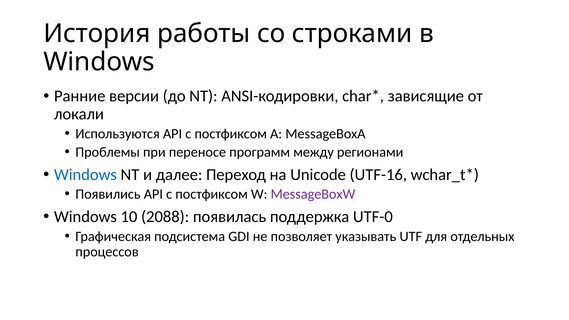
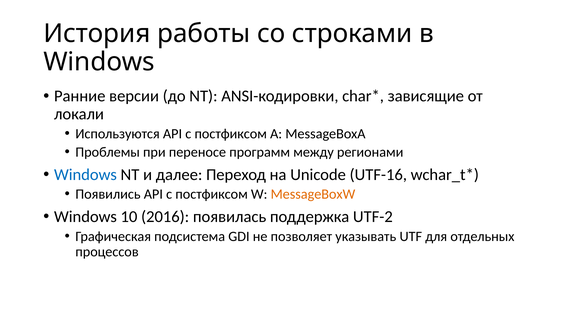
MessageBoxW colour: purple -> orange
2088: 2088 -> 2016
UTF-0: UTF-0 -> UTF-2
